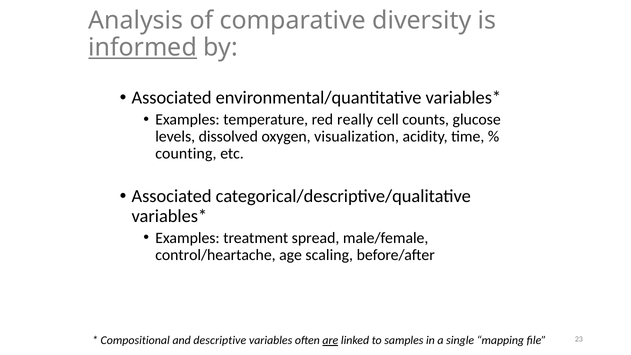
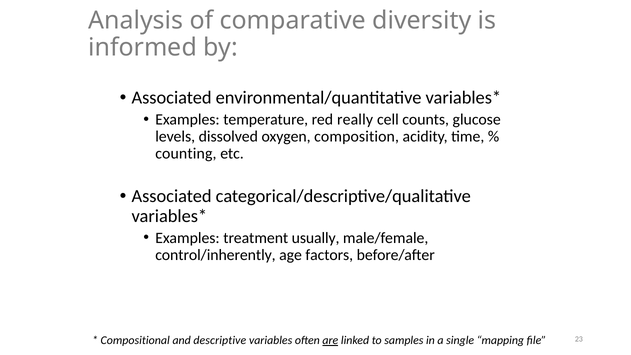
informed underline: present -> none
visualization: visualization -> composition
spread: spread -> usually
control/heartache: control/heartache -> control/inherently
scaling: scaling -> factors
